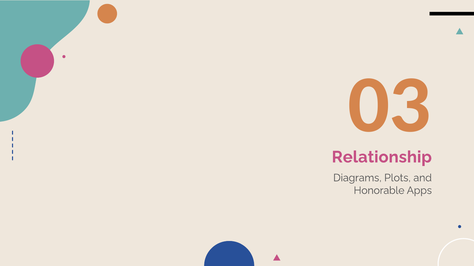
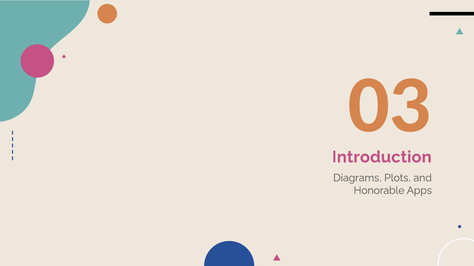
Relationship: Relationship -> Introduction
